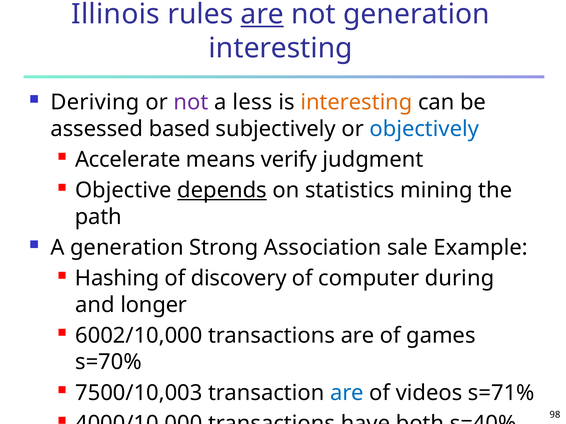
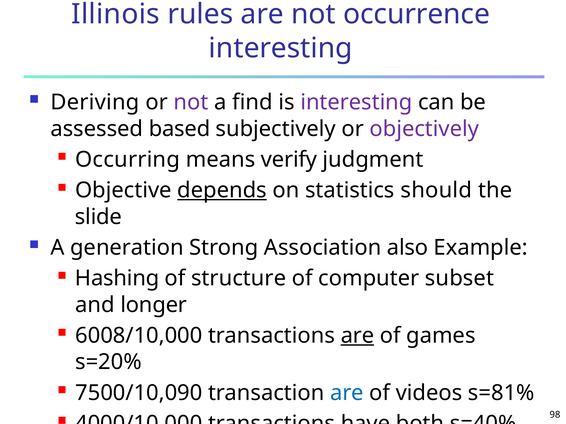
are at (262, 14) underline: present -> none
not generation: generation -> occurrence
less: less -> find
interesting at (356, 102) colour: orange -> purple
objectively colour: blue -> purple
Accelerate: Accelerate -> Occurring
mining: mining -> should
path: path -> slide
sale: sale -> also
discovery: discovery -> structure
during: during -> subset
6002/10,000: 6002/10,000 -> 6008/10,000
are at (357, 336) underline: none -> present
s=70%: s=70% -> s=20%
7500/10,003: 7500/10,003 -> 7500/10,090
s=71%: s=71% -> s=81%
